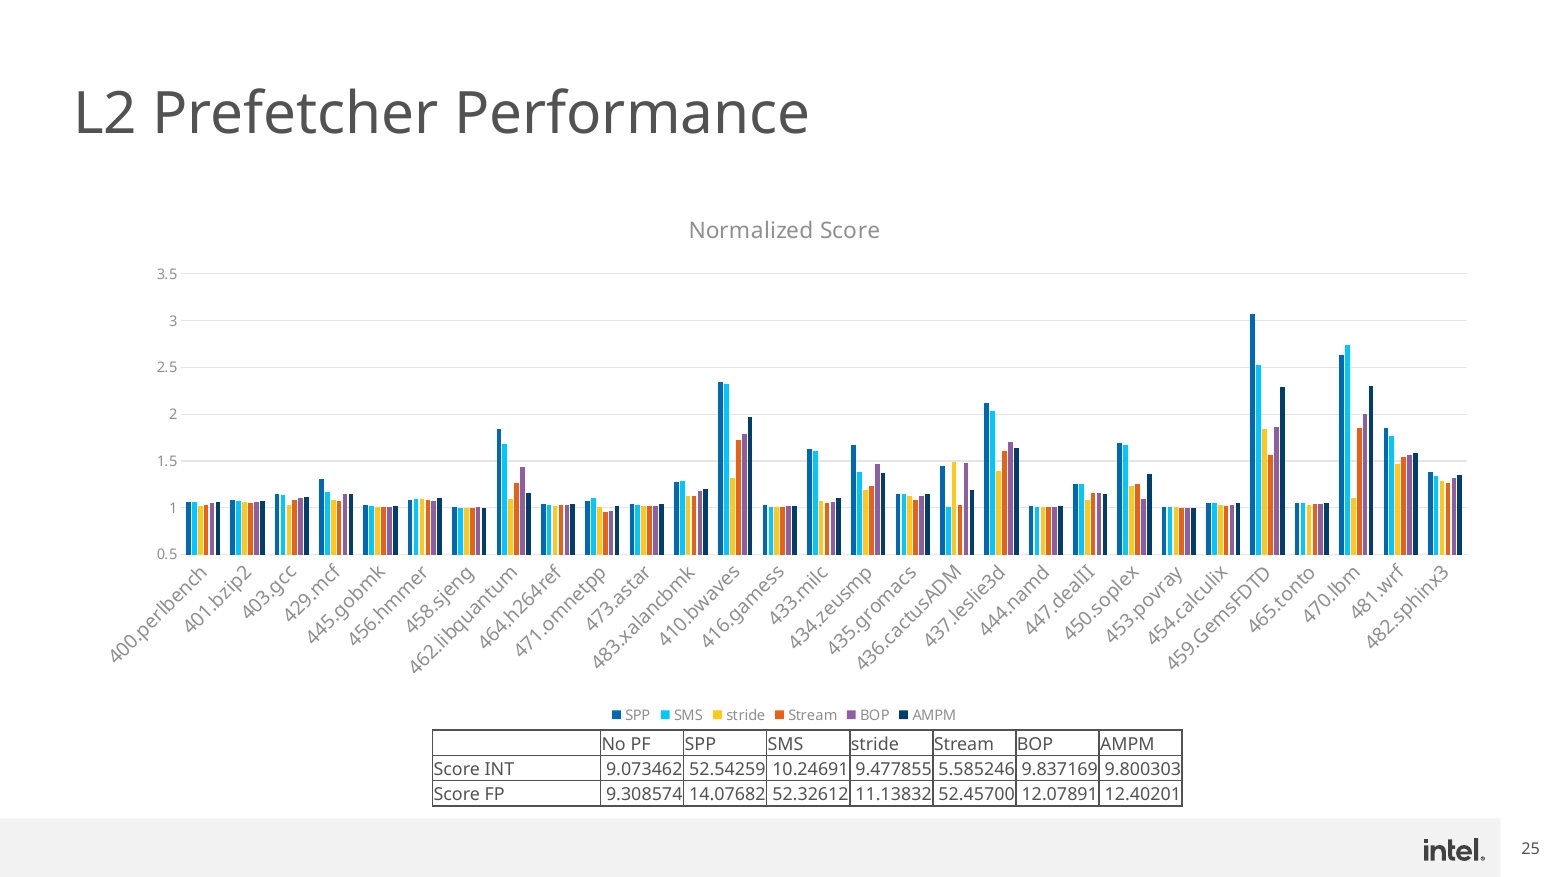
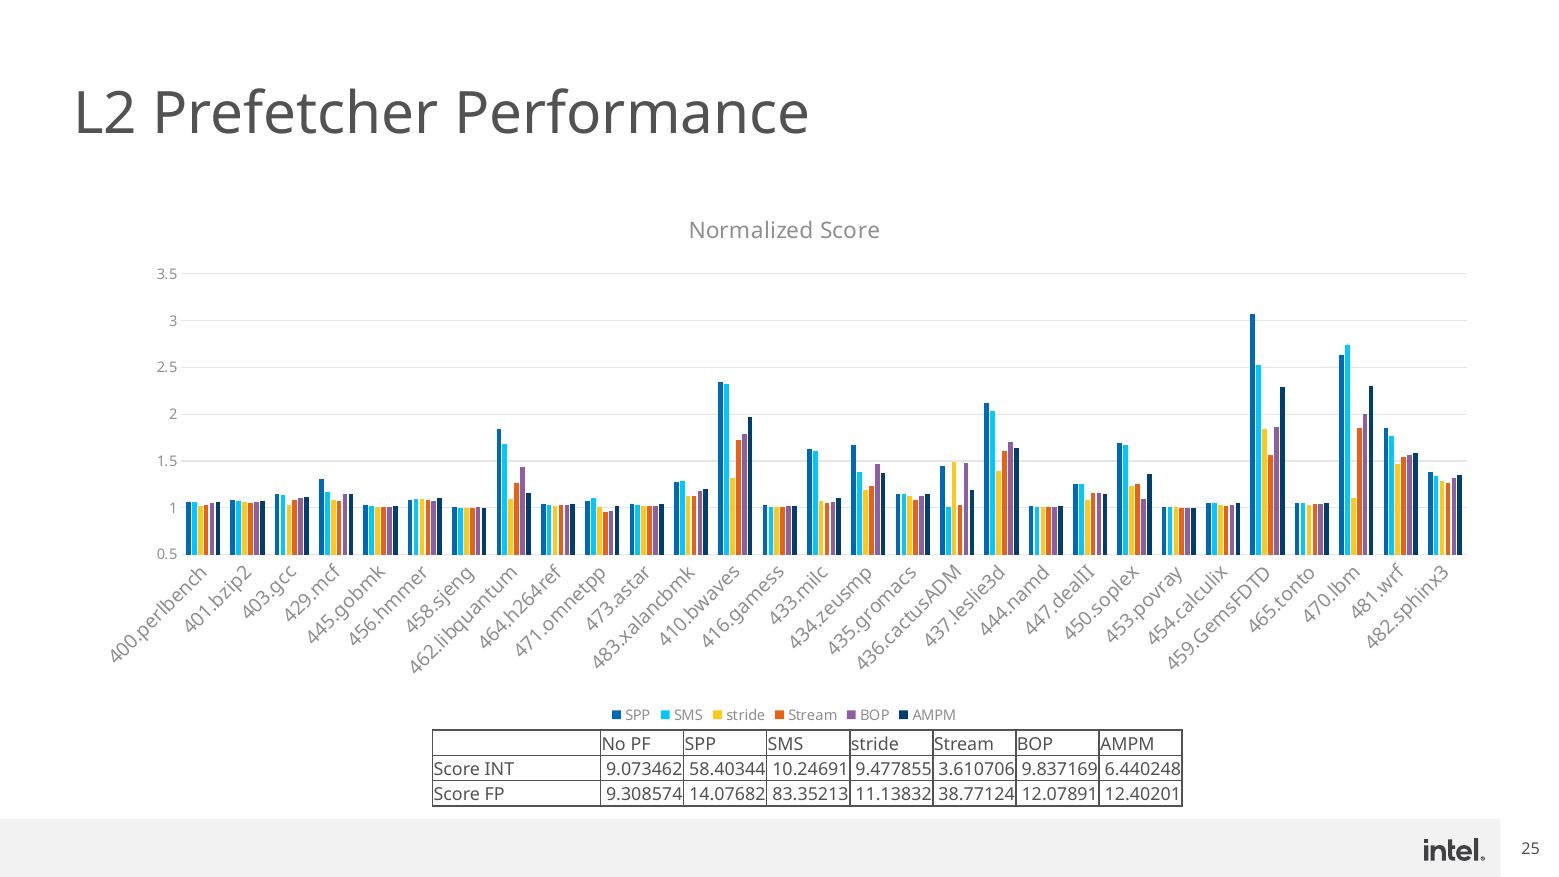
52.54259: 52.54259 -> 58.40344
5.585246: 5.585246 -> 3.610706
9.800303: 9.800303 -> 6.440248
52.32612: 52.32612 -> 83.35213
52.45700: 52.45700 -> 38.77124
